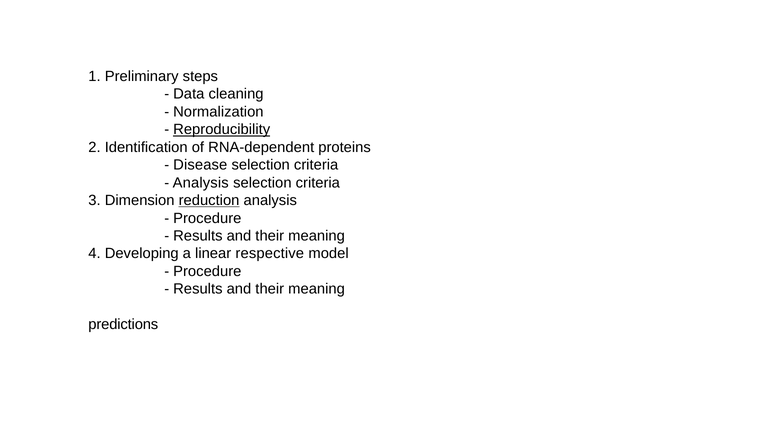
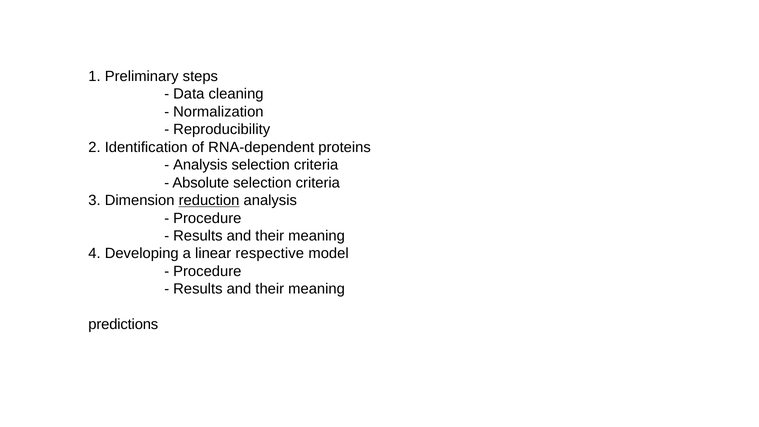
Reproducibility underline: present -> none
Disease at (200, 165): Disease -> Analysis
Analysis at (201, 183): Analysis -> Absolute
